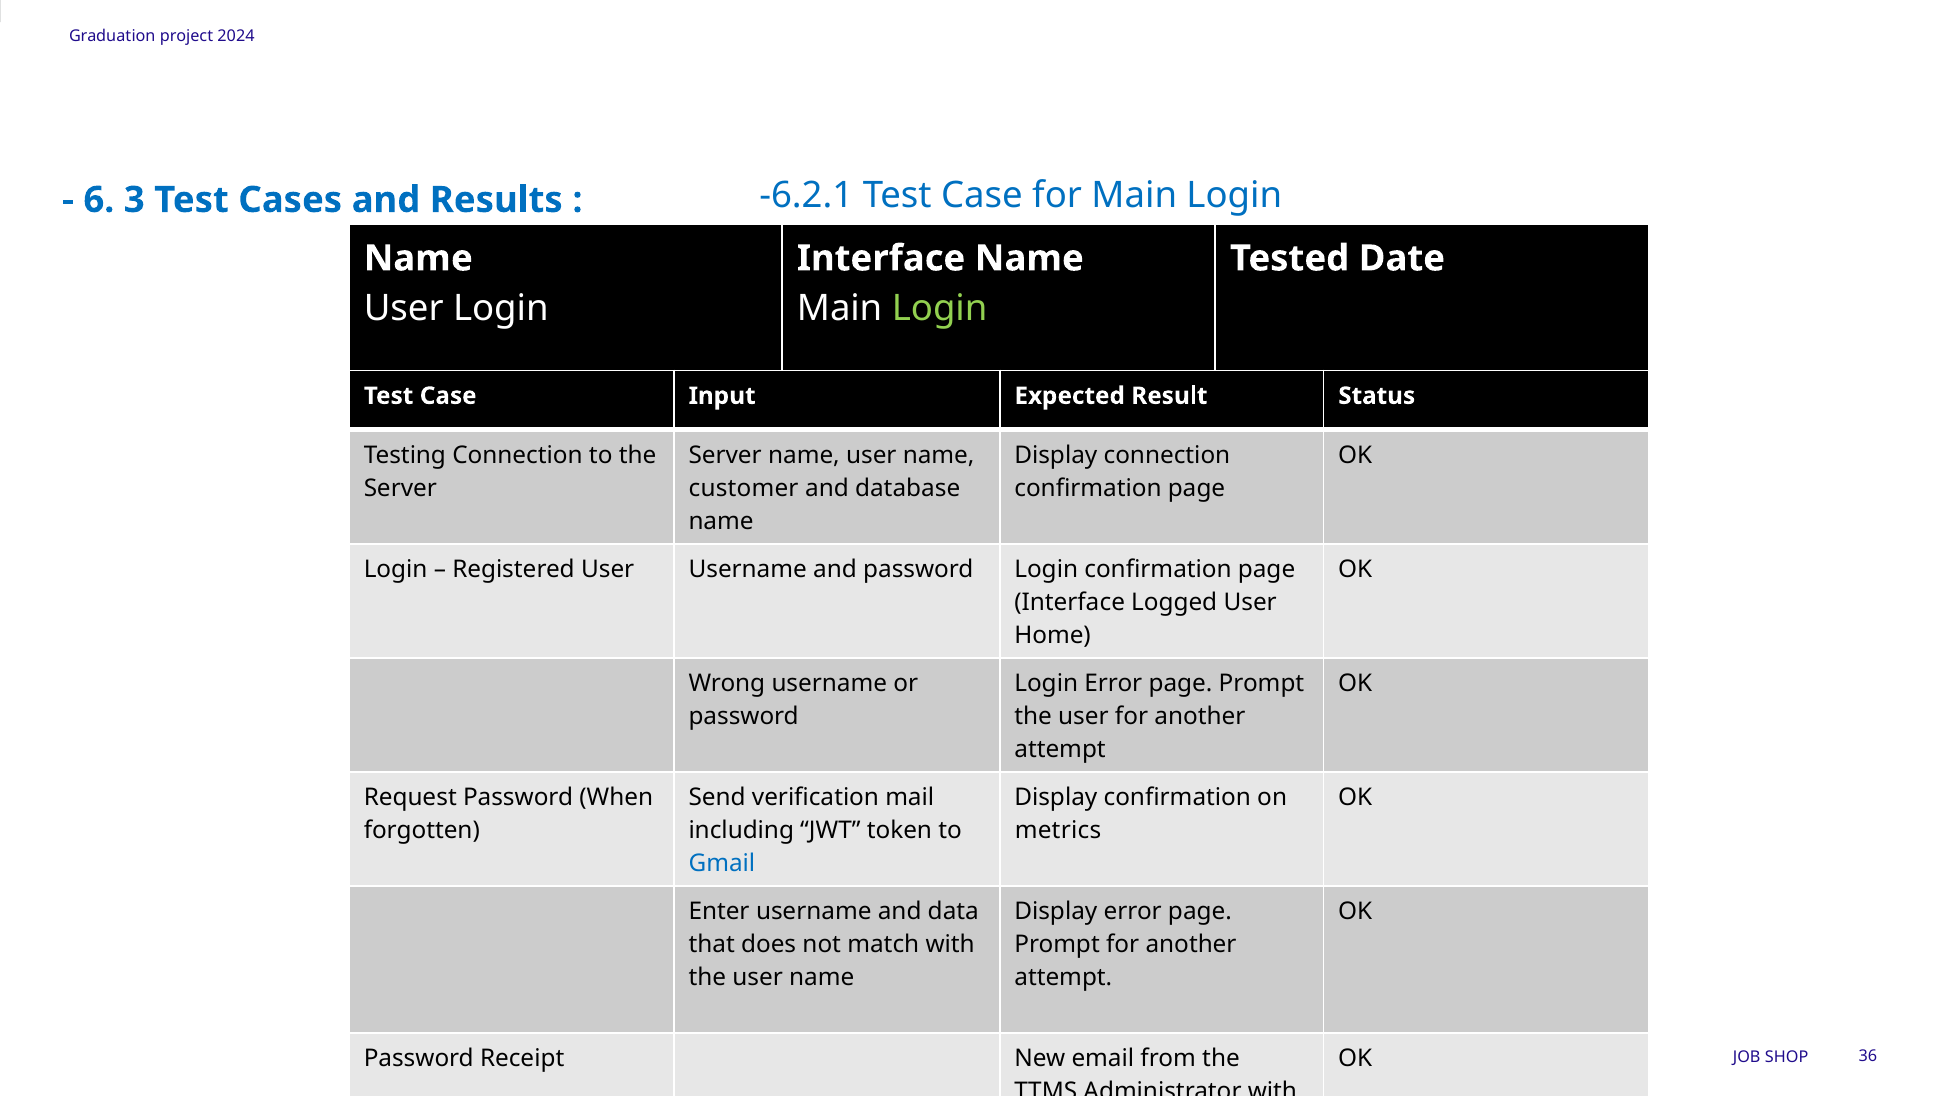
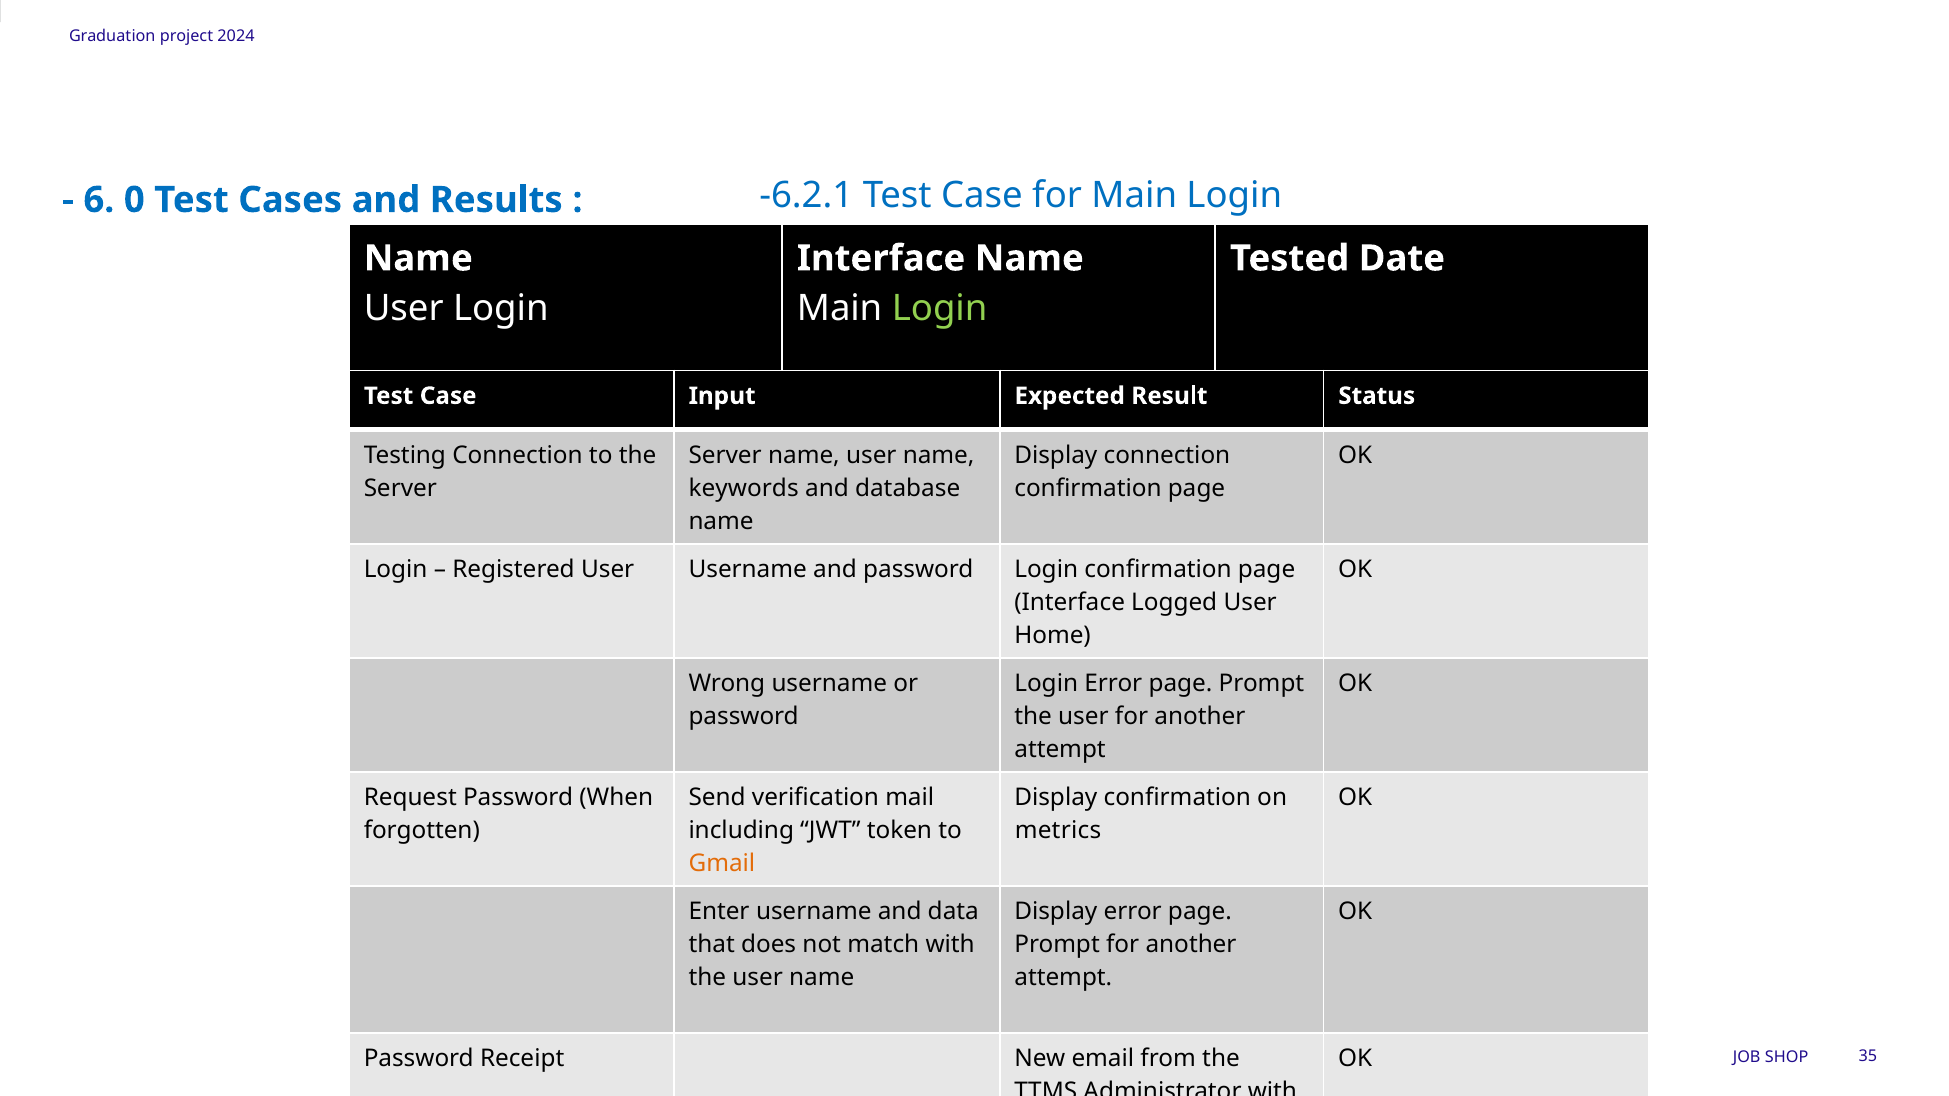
3: 3 -> 0
customer: customer -> keywords
Gmail colour: blue -> orange
36: 36 -> 35
